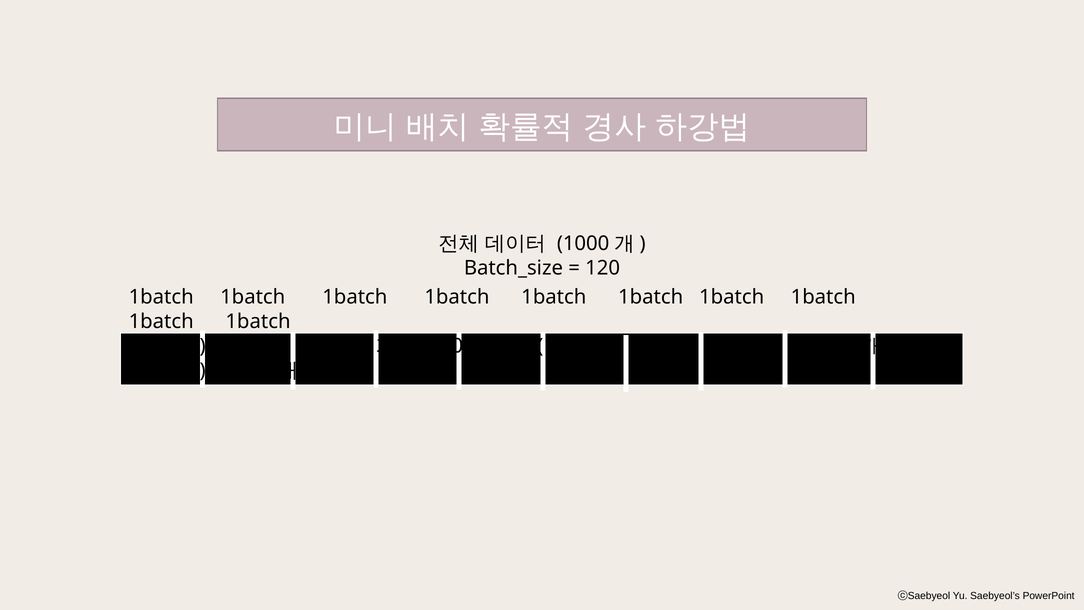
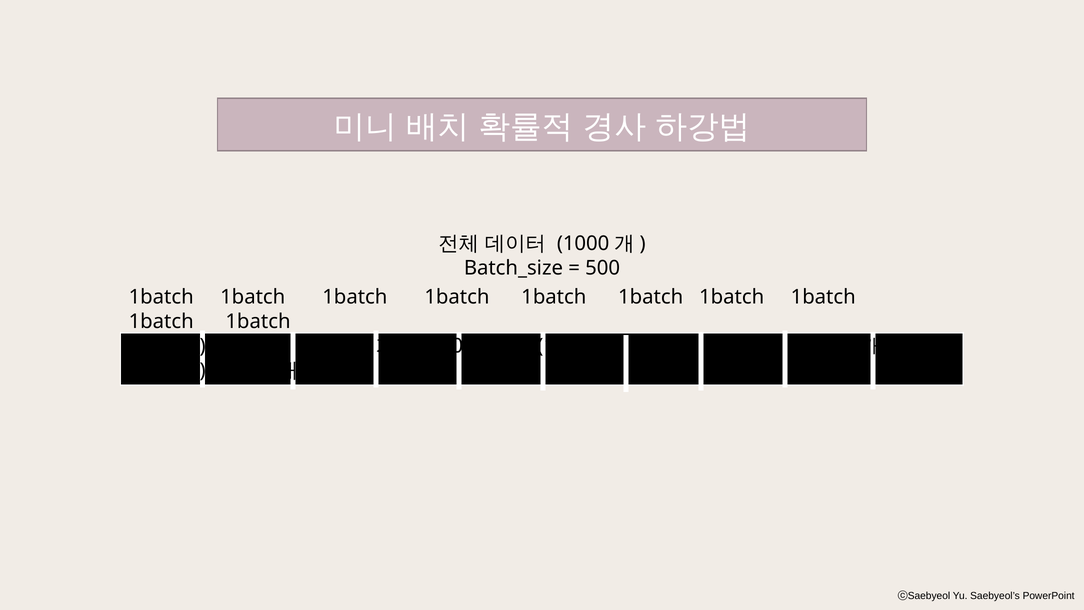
120: 120 -> 500
